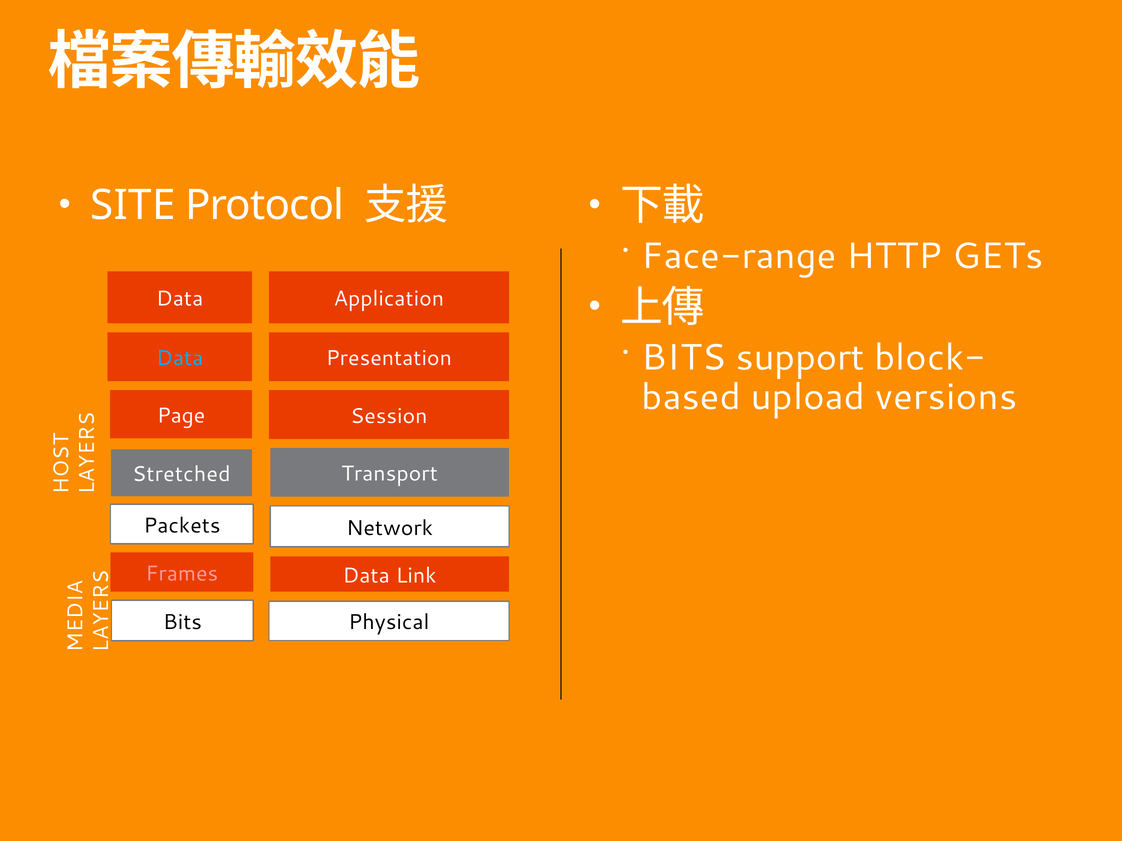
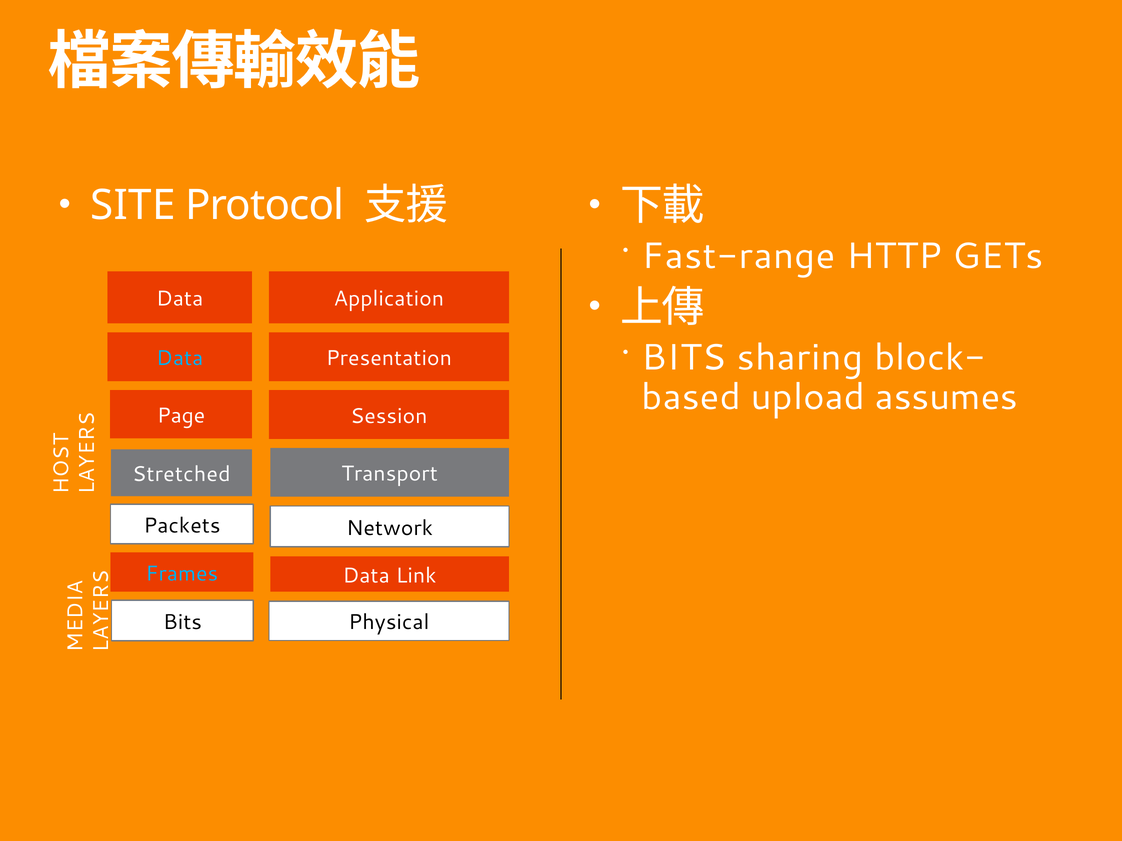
Face-range: Face-range -> Fast-range
support: support -> sharing
versions: versions -> assumes
Frames colour: pink -> light blue
